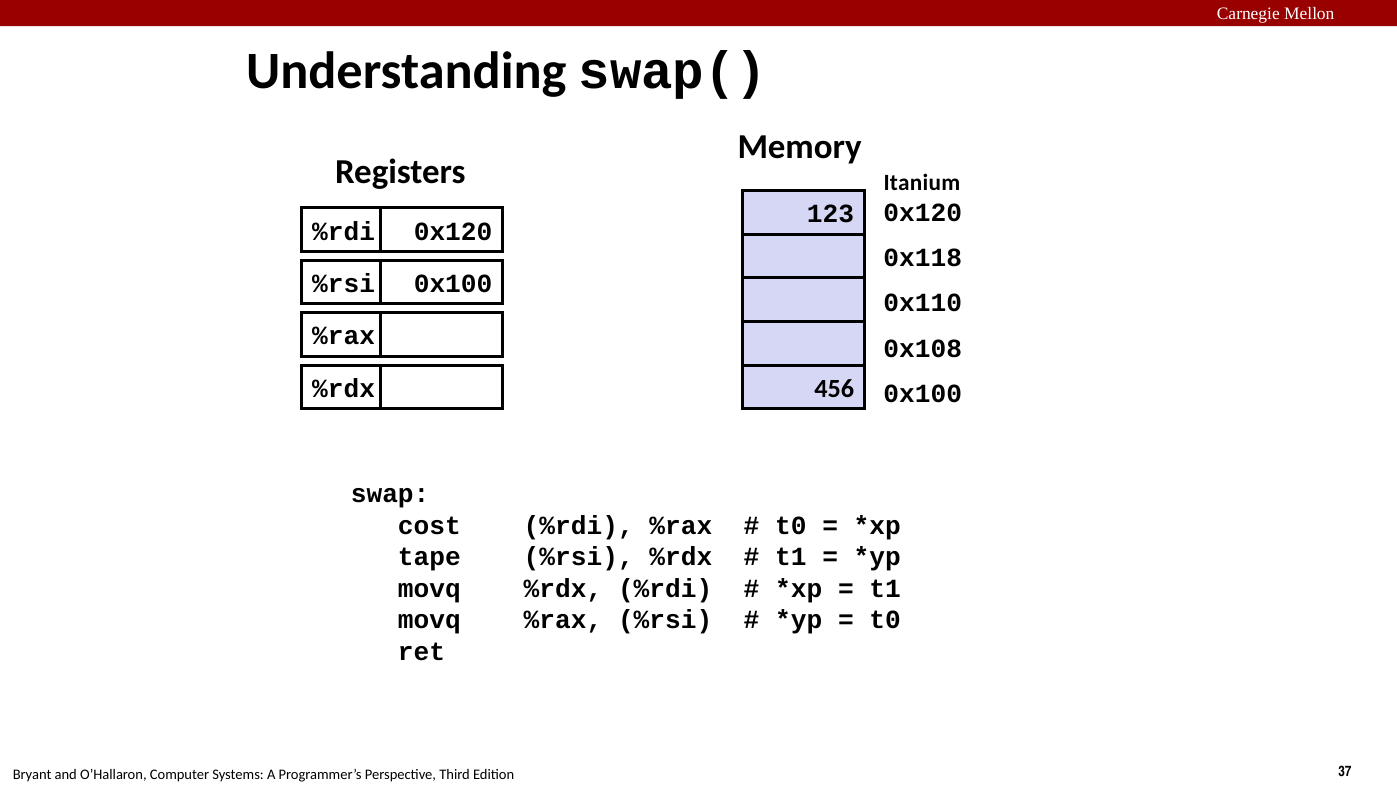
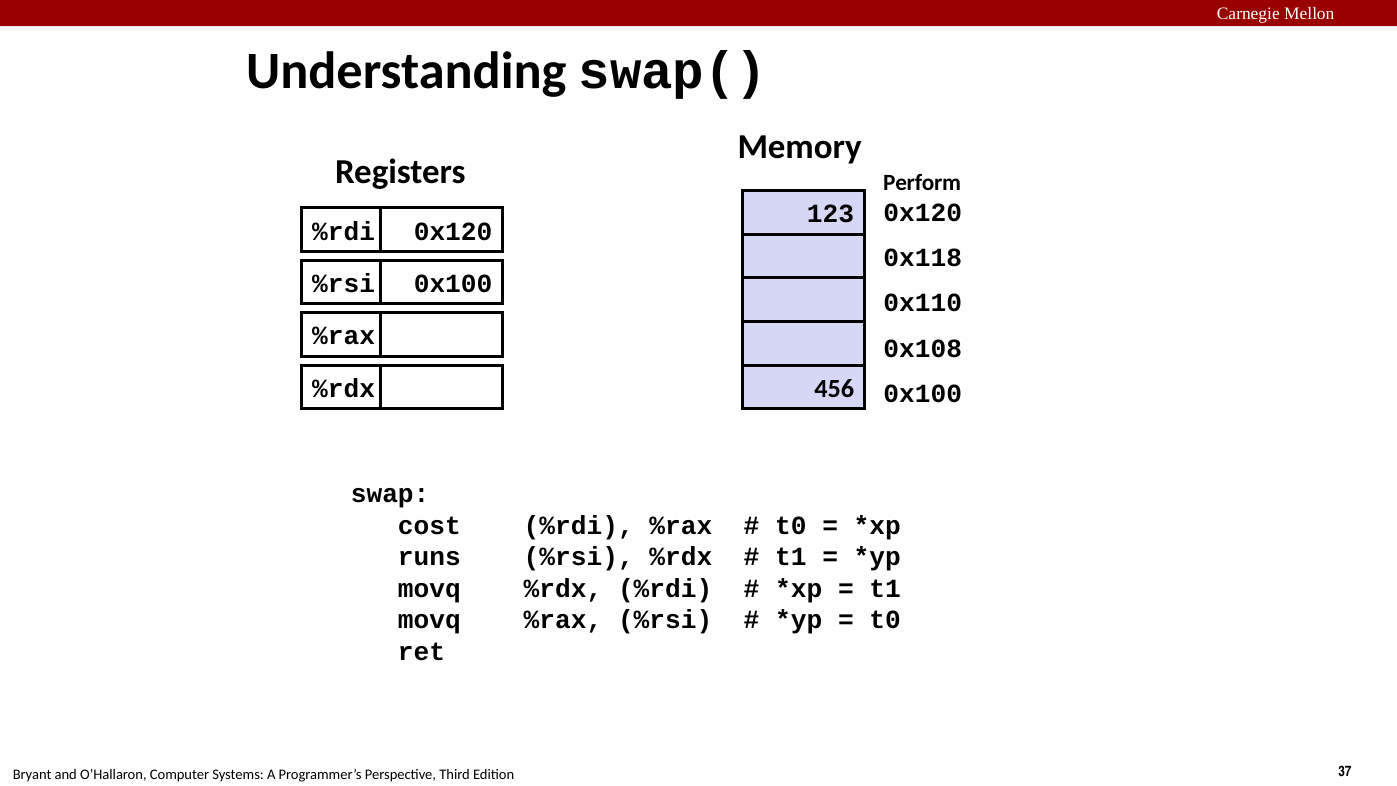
Itanium: Itanium -> Perform
tape: tape -> runs
